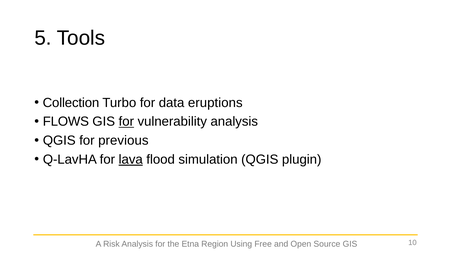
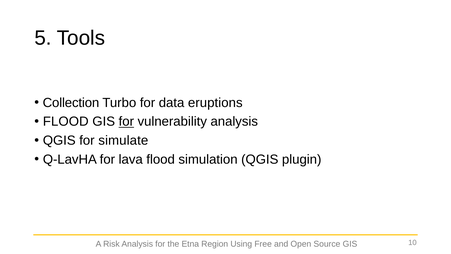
FLOWS at (66, 121): FLOWS -> FLOOD
previous: previous -> simulate
lava underline: present -> none
